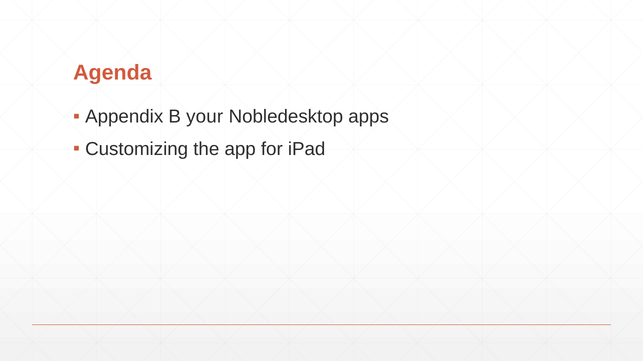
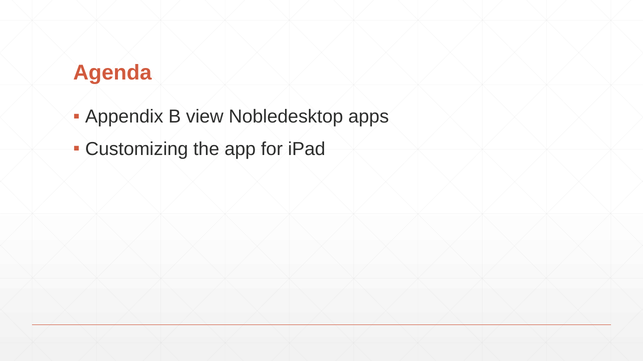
your: your -> view
